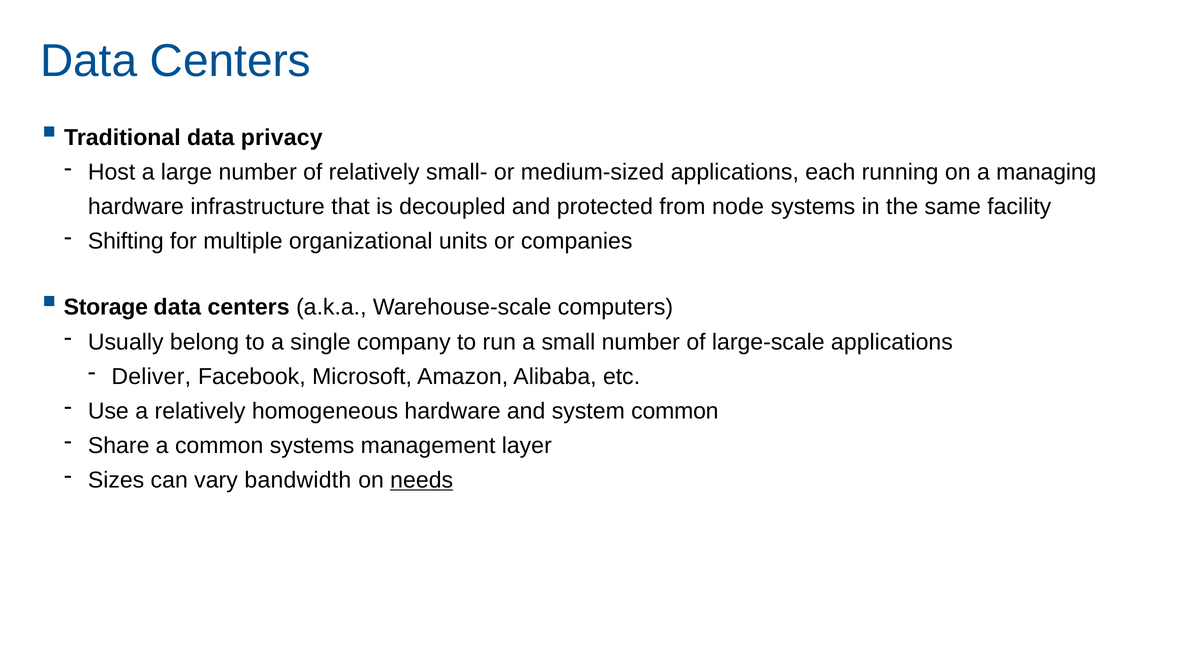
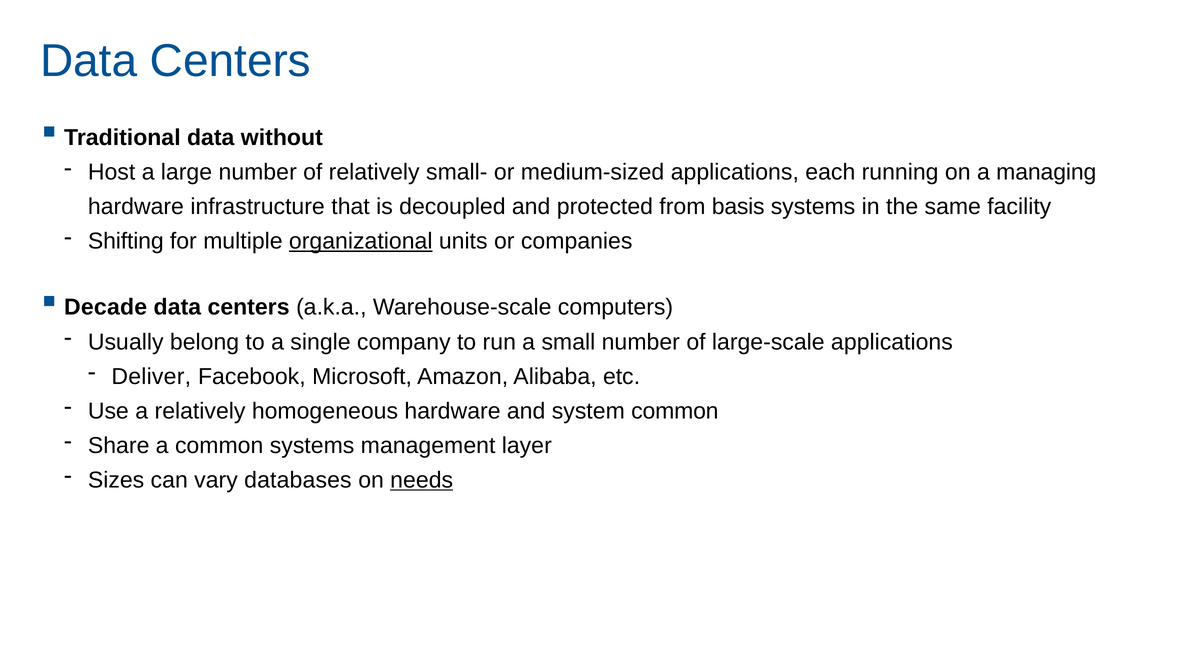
privacy: privacy -> without
node: node -> basis
organizational underline: none -> present
Storage: Storage -> Decade
bandwidth: bandwidth -> databases
